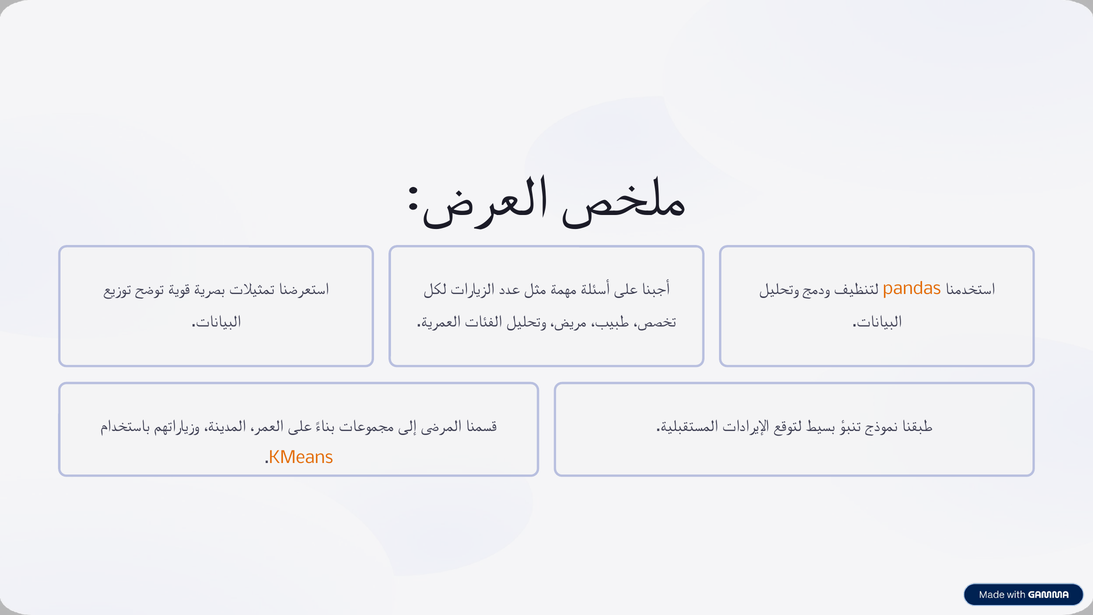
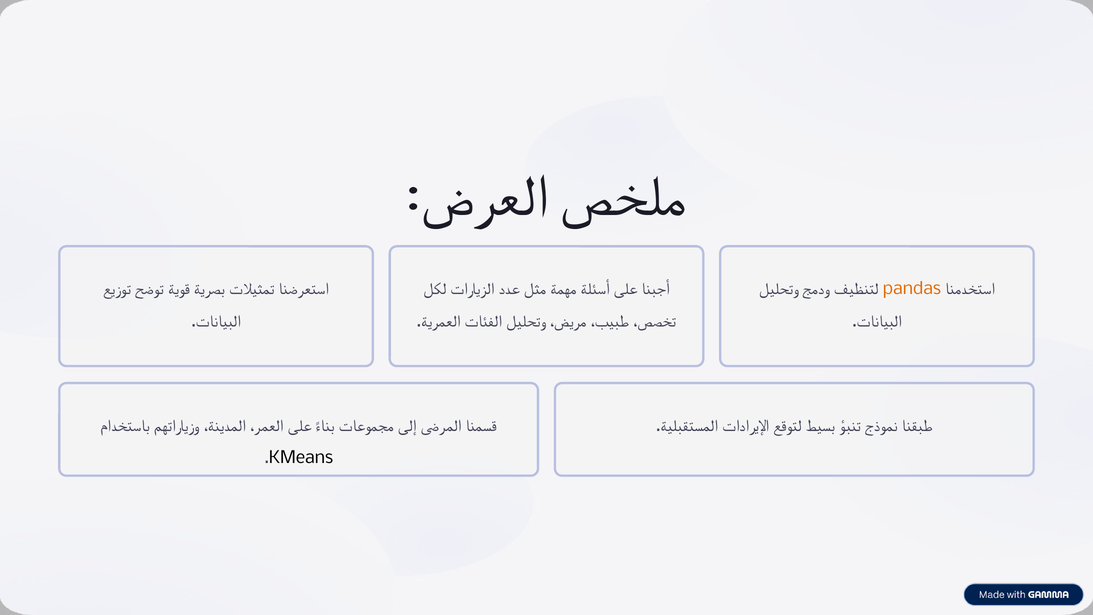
KMeans colour: orange -> black
